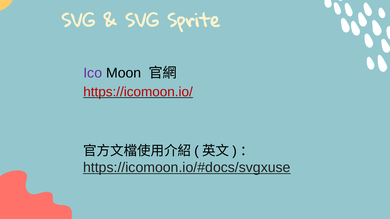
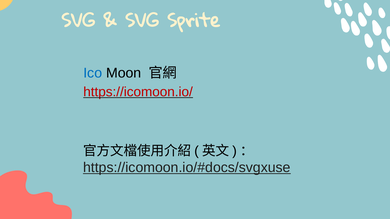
Ico colour: purple -> blue
